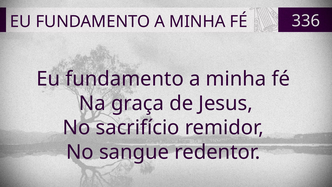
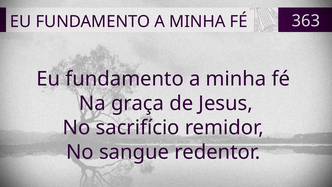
336: 336 -> 363
